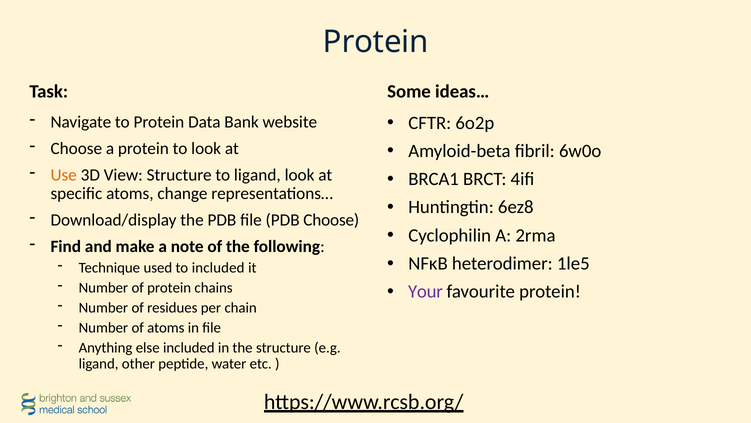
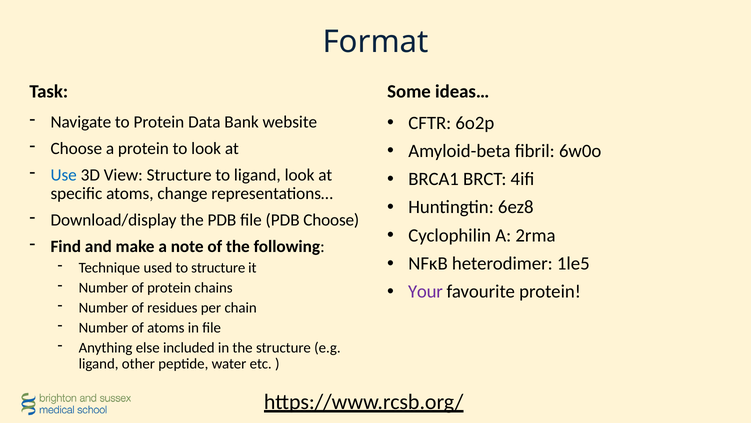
Protein at (376, 42): Protein -> Format
Use colour: orange -> blue
to included: included -> structure
